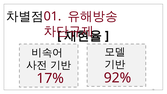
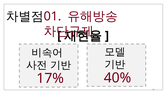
92%: 92% -> 40%
